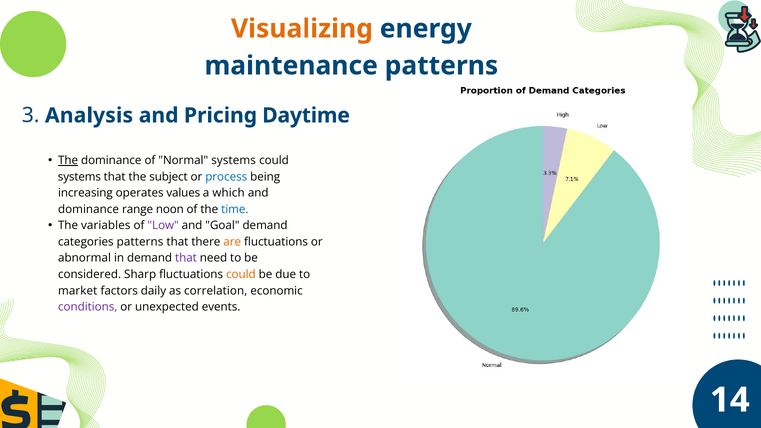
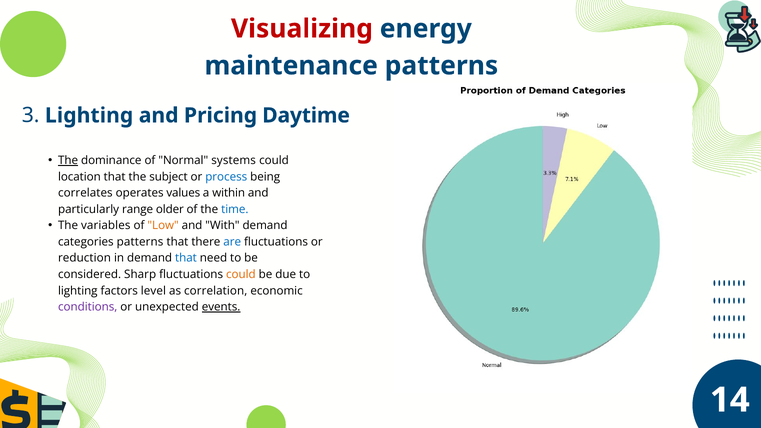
Visualizing colour: orange -> red
3 Analysis: Analysis -> Lighting
systems at (79, 177): systems -> location
increasing: increasing -> correlates
which: which -> within
dominance at (89, 209): dominance -> particularly
noon: noon -> older
Low colour: purple -> orange
Goal: Goal -> With
are colour: orange -> blue
abnormal: abnormal -> reduction
that at (186, 258) colour: purple -> blue
market at (78, 291): market -> lighting
daily: daily -> level
events underline: none -> present
